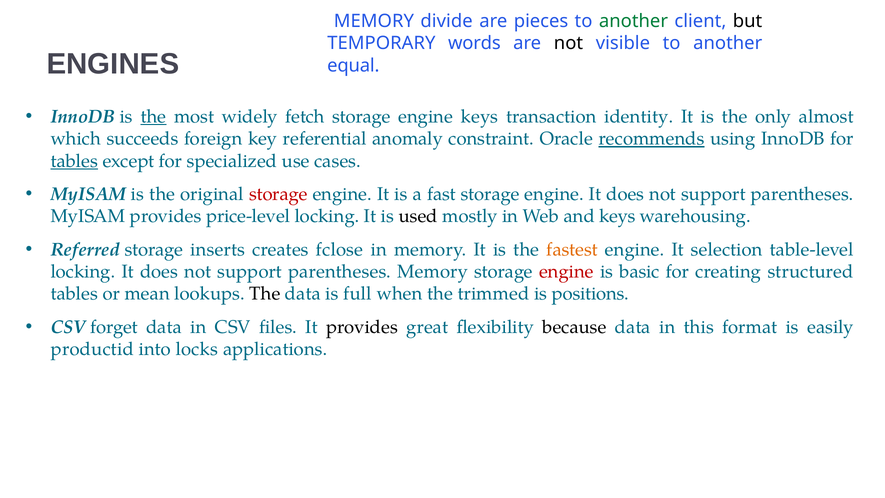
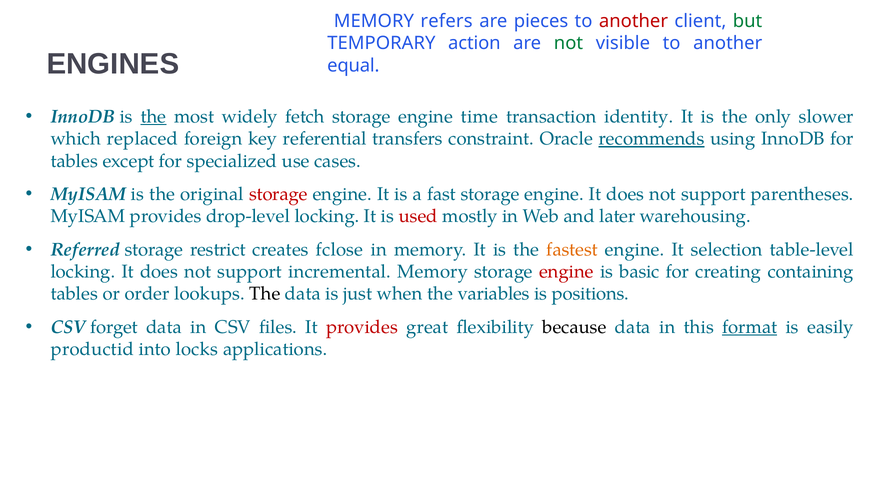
divide: divide -> refers
another at (633, 21) colour: green -> red
but colour: black -> green
words: words -> action
not at (568, 43) colour: black -> green
engine keys: keys -> time
almost: almost -> slower
succeeds: succeeds -> replaced
anomaly: anomaly -> transfers
tables at (74, 161) underline: present -> none
price-level: price-level -> drop-level
used colour: black -> red
and keys: keys -> later
inserts: inserts -> restrict
parentheses at (340, 272): parentheses -> incremental
structured: structured -> containing
mean: mean -> order
full: full -> just
trimmed: trimmed -> variables
provides at (362, 327) colour: black -> red
format underline: none -> present
